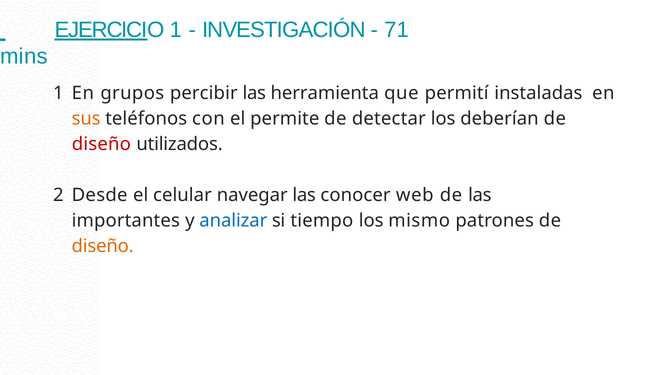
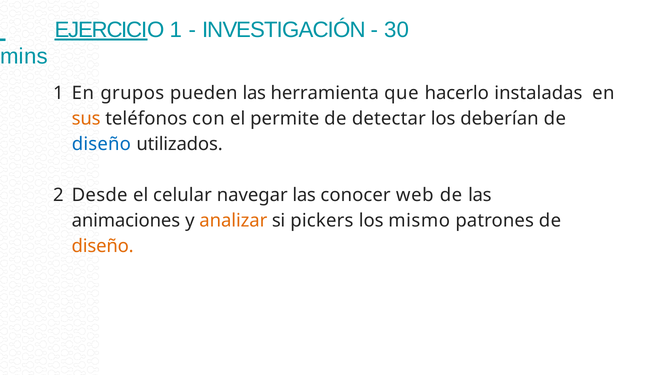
71: 71 -> 30
percibir: percibir -> pueden
permití: permití -> hacerlo
diseño at (101, 144) colour: red -> blue
importantes: importantes -> animaciones
analizar colour: blue -> orange
tiempo: tiempo -> pickers
